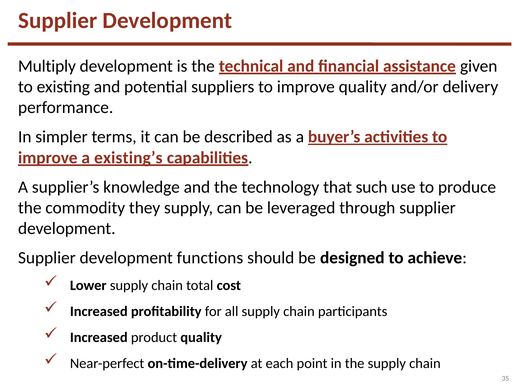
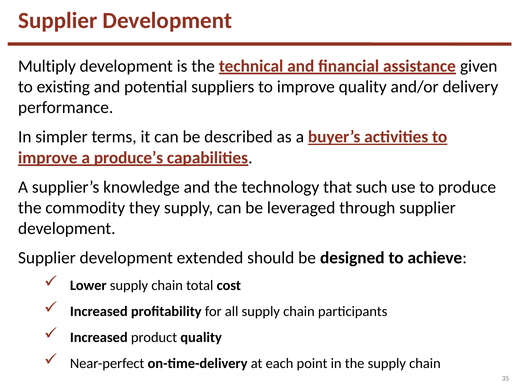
existing’s: existing’s -> produce’s
functions: functions -> extended
